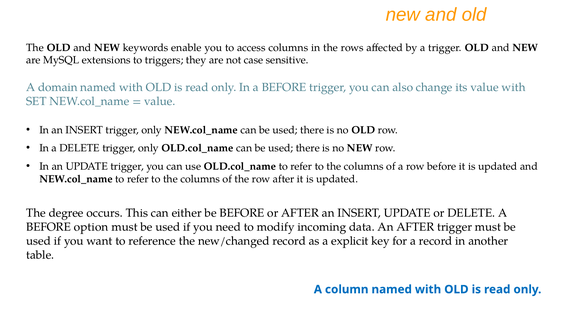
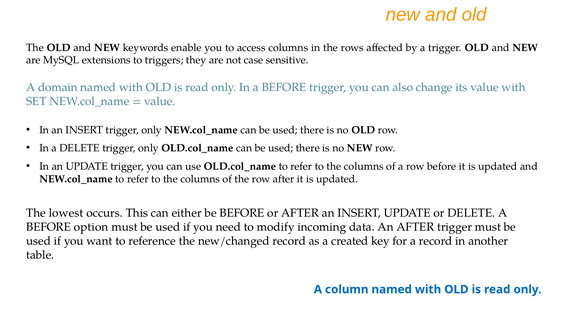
degree: degree -> lowest
explicit: explicit -> created
